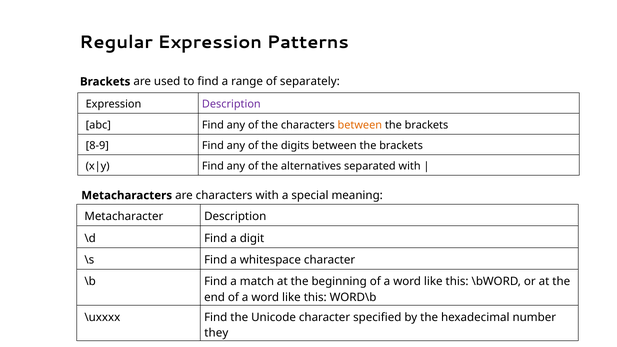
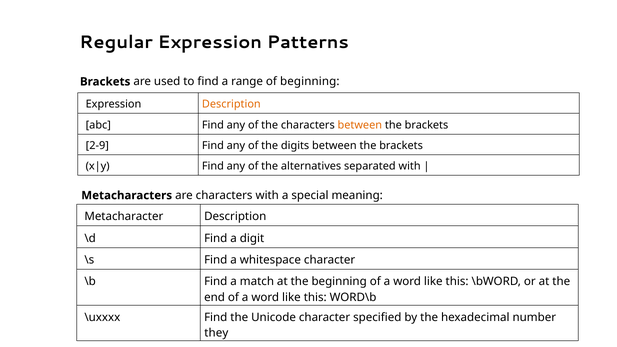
of separately: separately -> beginning
Description at (231, 104) colour: purple -> orange
8-9: 8-9 -> 2-9
